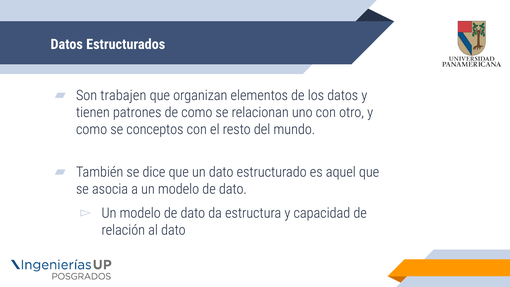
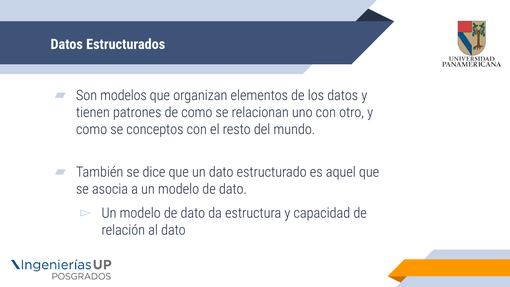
trabajen: trabajen -> modelos
